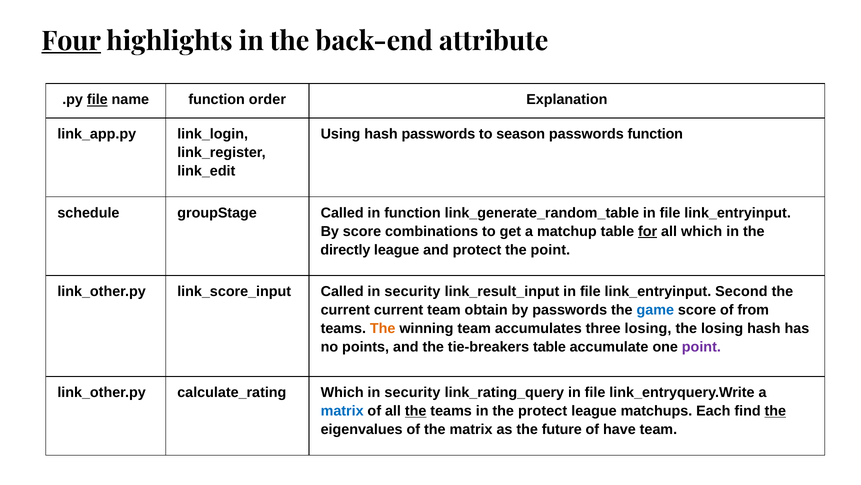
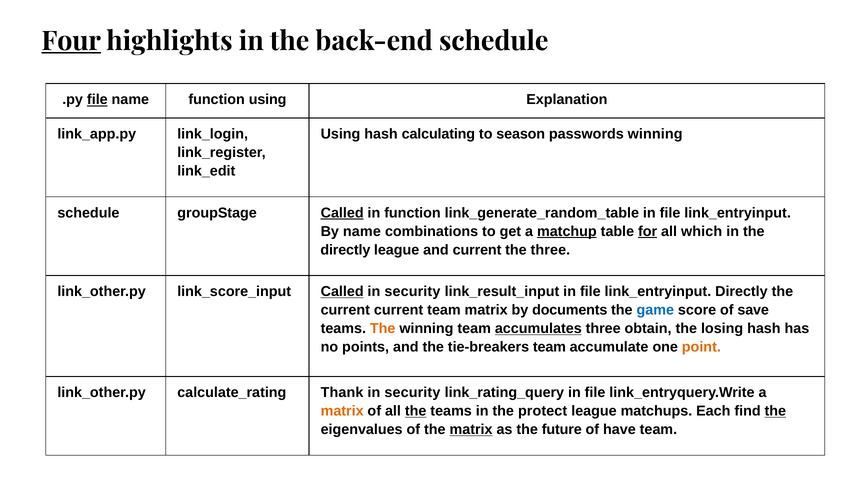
back-end attribute: attribute -> schedule
function order: order -> using
hash passwords: passwords -> calculating
passwords function: function -> winning
Called at (342, 212) underline: none -> present
By score: score -> name
matchup underline: none -> present
and protect: protect -> current
the point: point -> three
Called at (342, 291) underline: none -> present
Second at (741, 291): Second -> Directly
team obtain: obtain -> matrix
by passwords: passwords -> documents
from: from -> save
accumulates underline: none -> present
three losing: losing -> obtain
tie-breakers table: table -> team
point at (701, 347) colour: purple -> orange
Which at (342, 392): Which -> Thank
matrix at (342, 411) colour: blue -> orange
matrix at (471, 429) underline: none -> present
